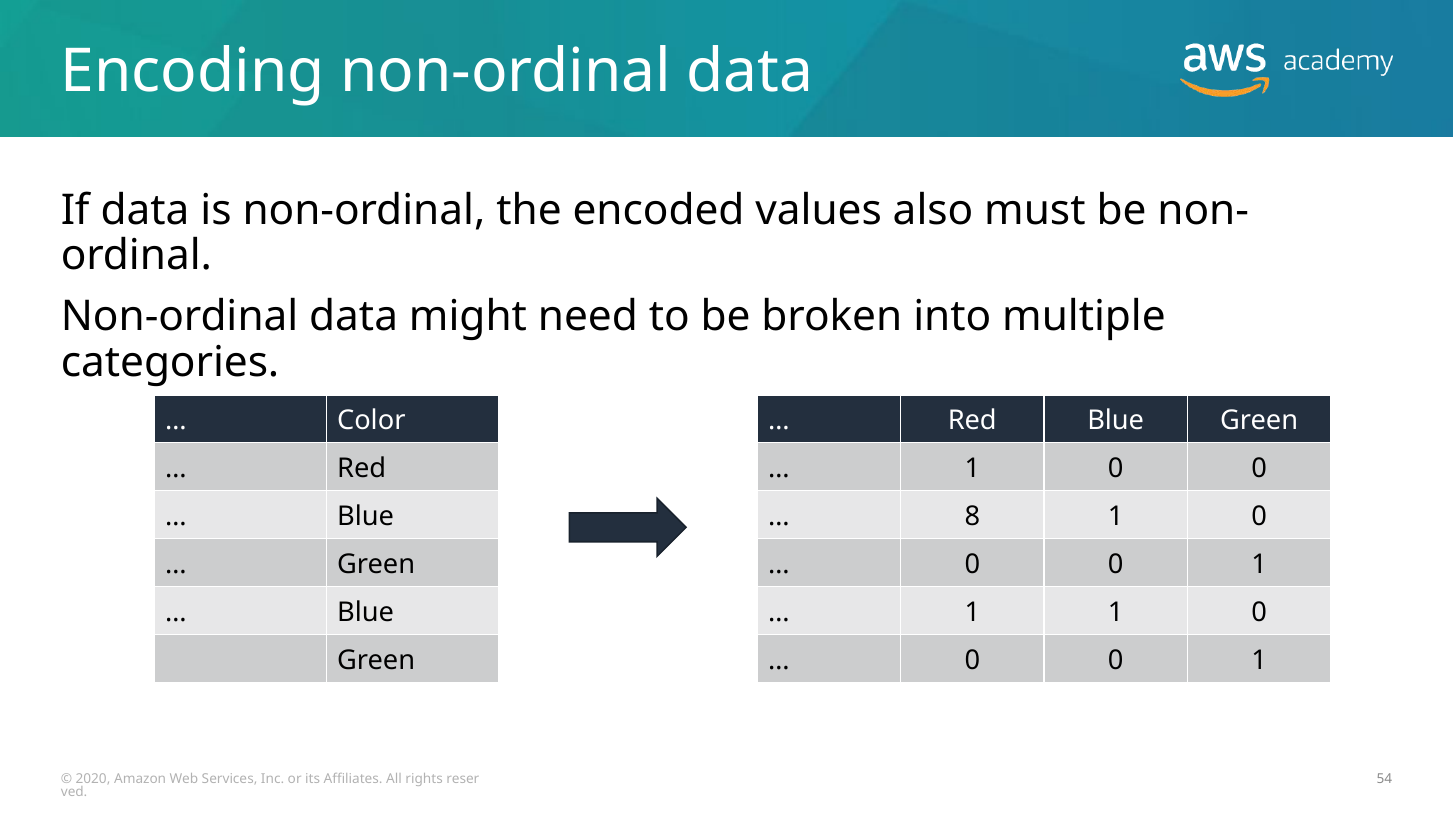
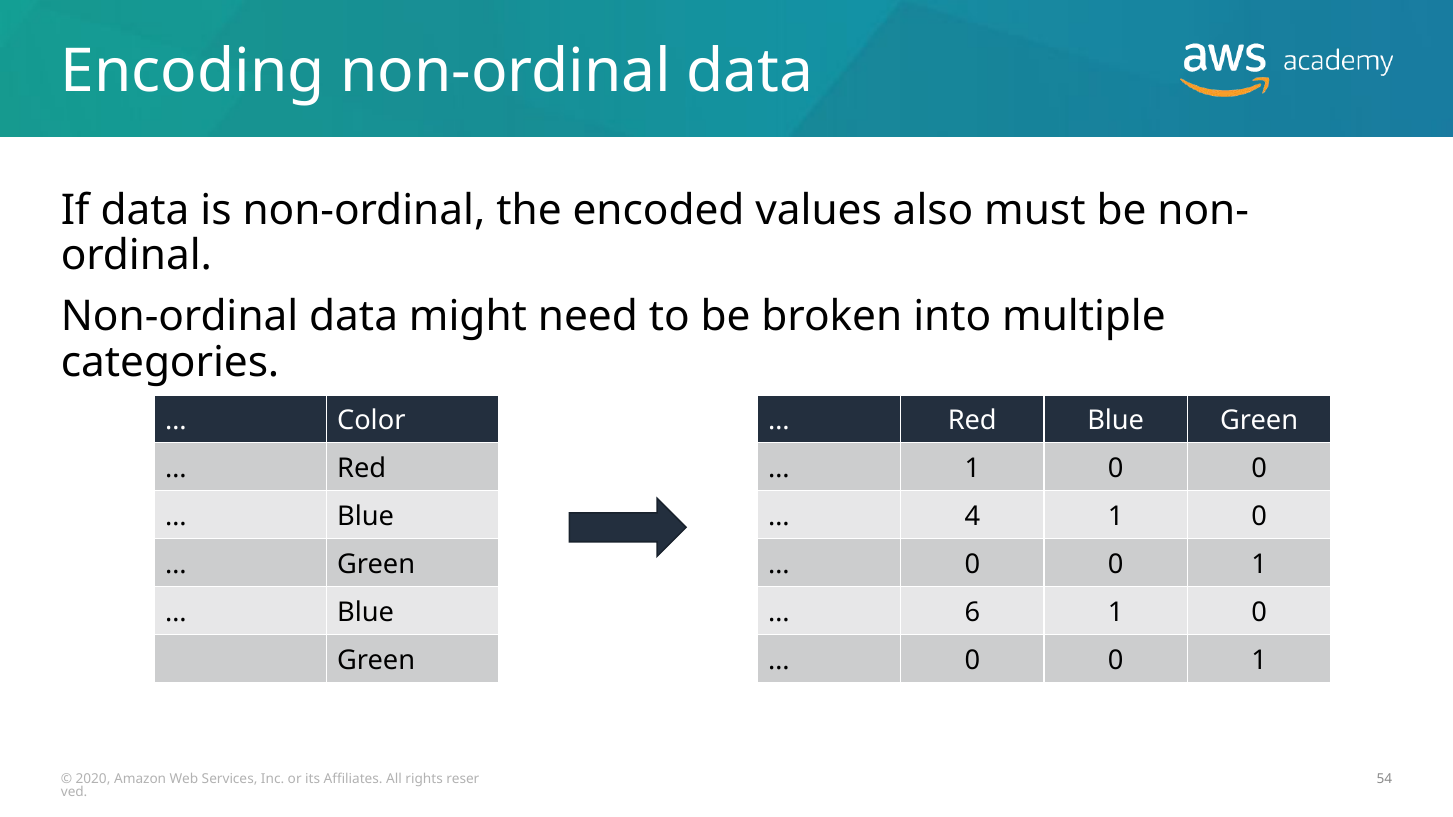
8: 8 -> 4
1 at (972, 613): 1 -> 6
